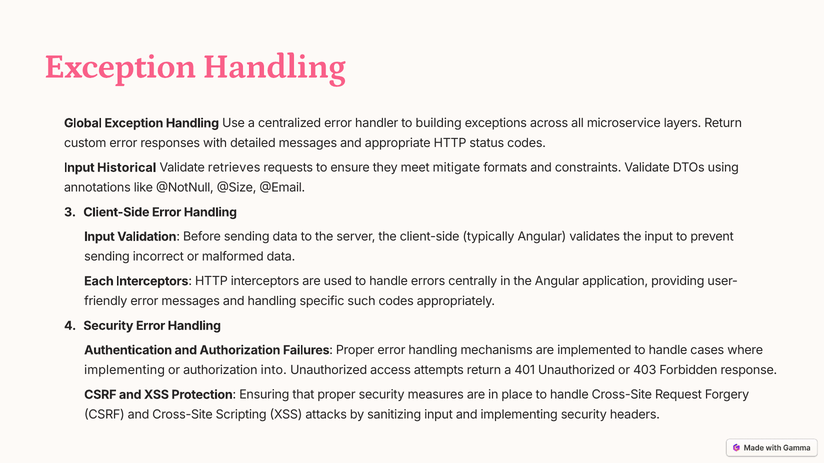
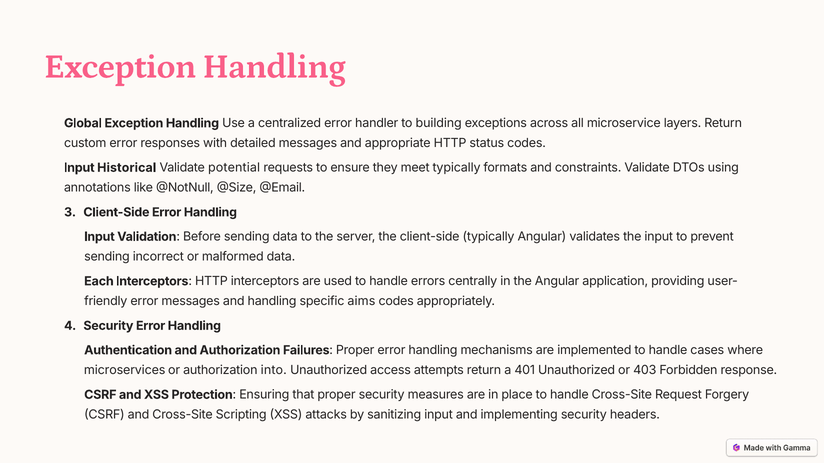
retrieves: retrieves -> potential
meet mitigate: mitigate -> typically
such: such -> aims
implementing at (125, 371): implementing -> microservices
